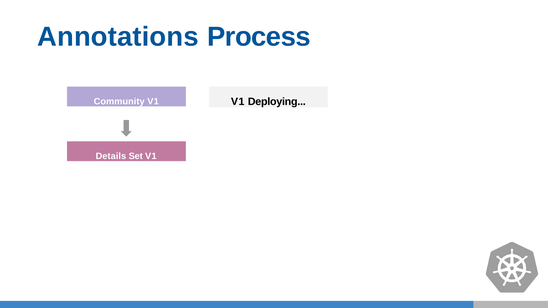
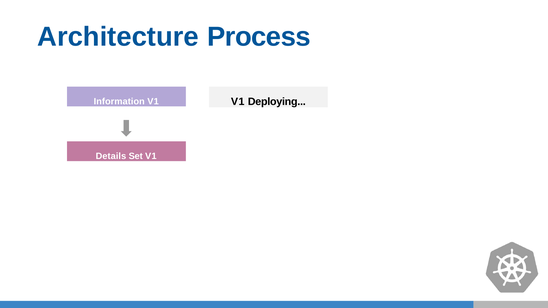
Annotations: Annotations -> Architecture
Community: Community -> Information
